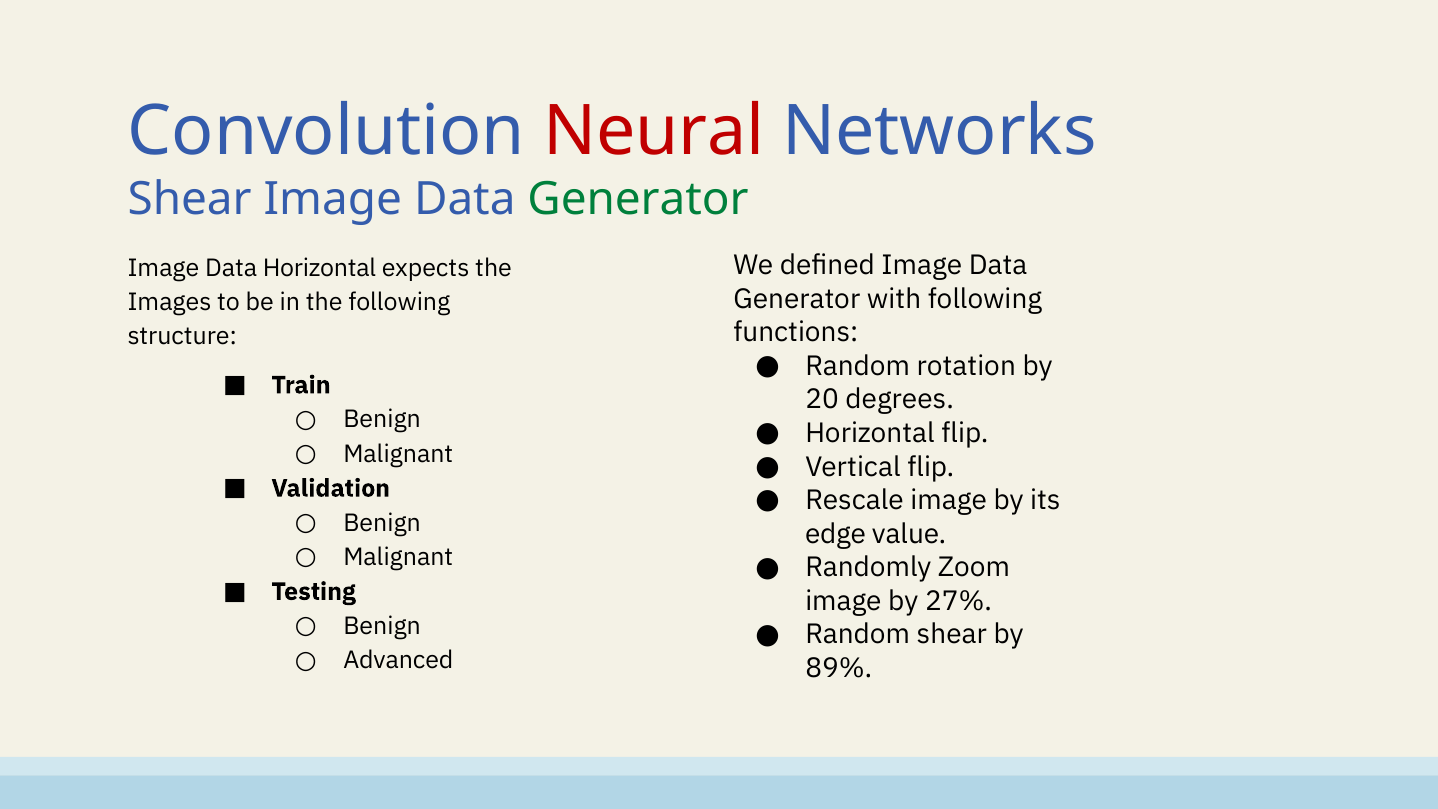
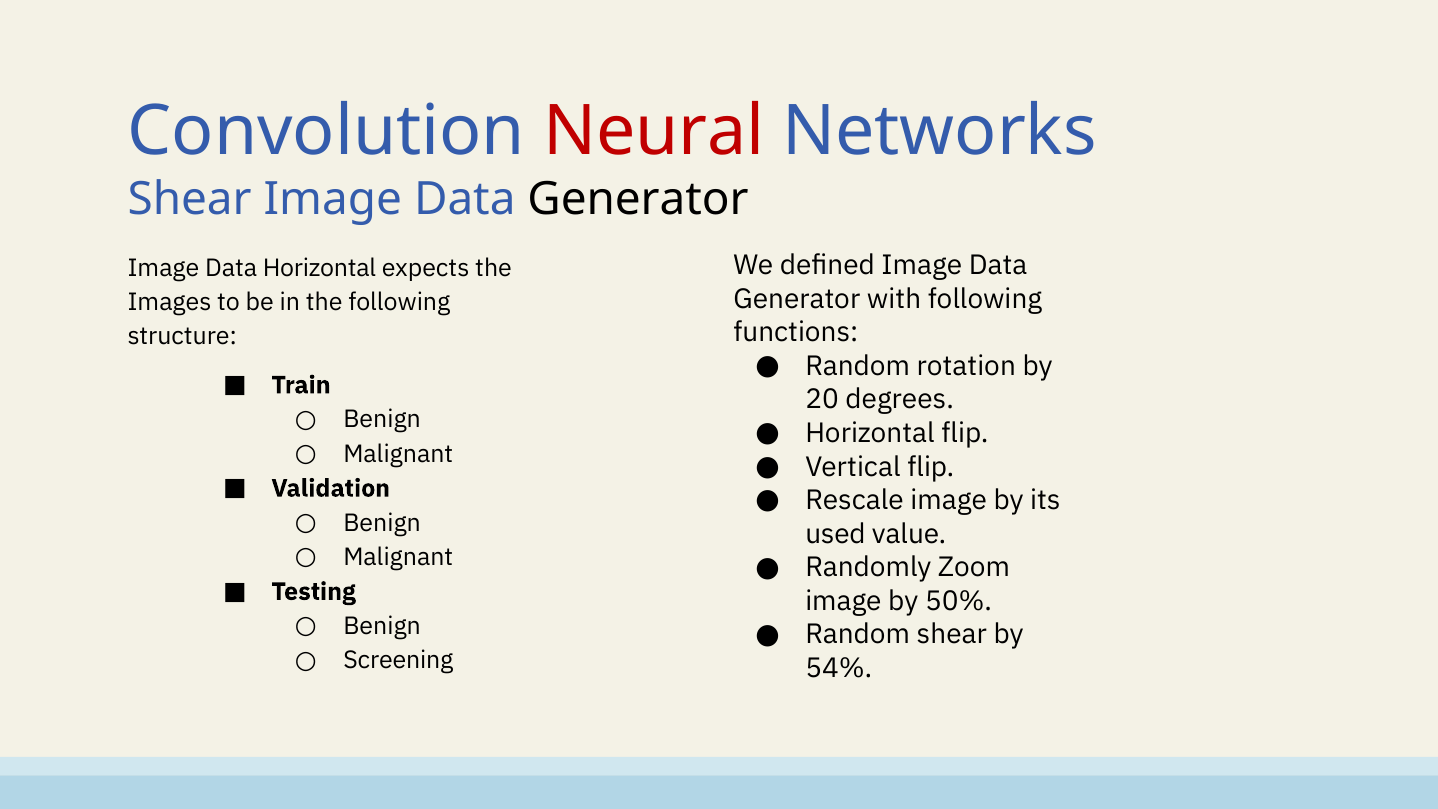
Generator at (638, 199) colour: green -> black
edge: edge -> used
27%: 27% -> 50%
Advanced: Advanced -> Screening
89%: 89% -> 54%
